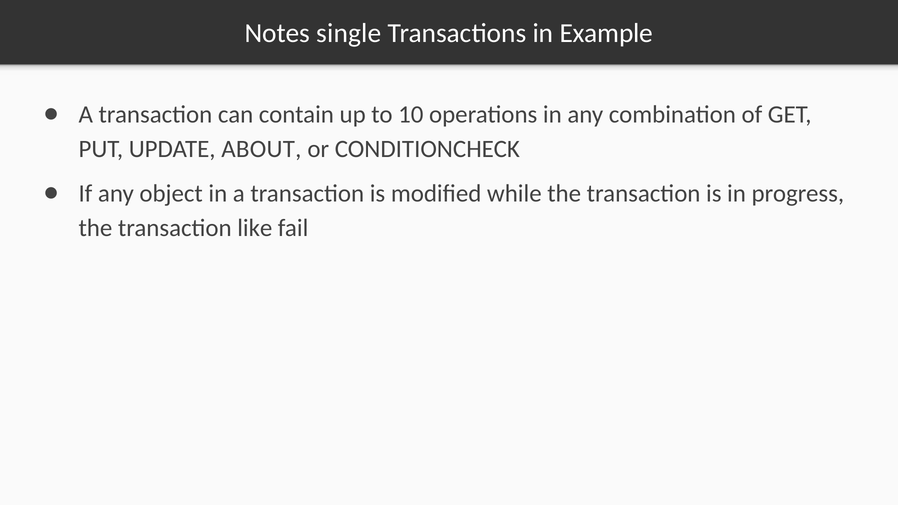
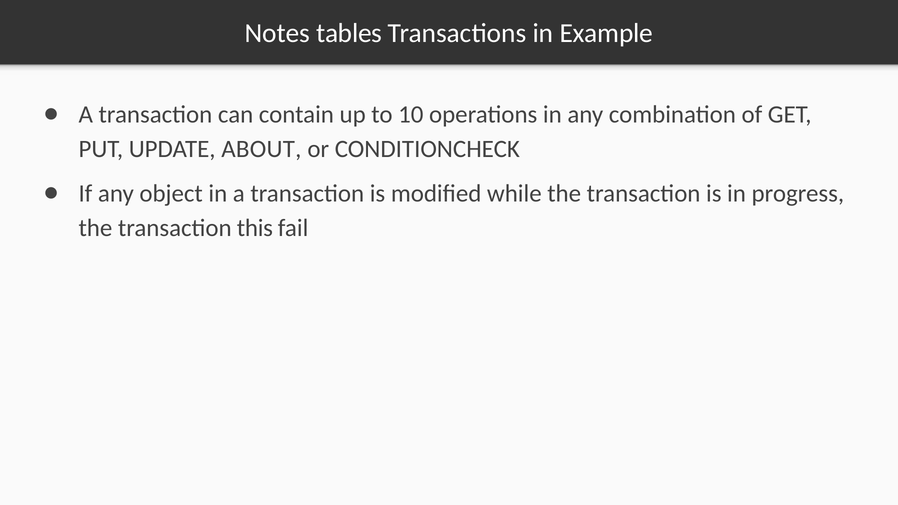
single: single -> tables
like: like -> this
